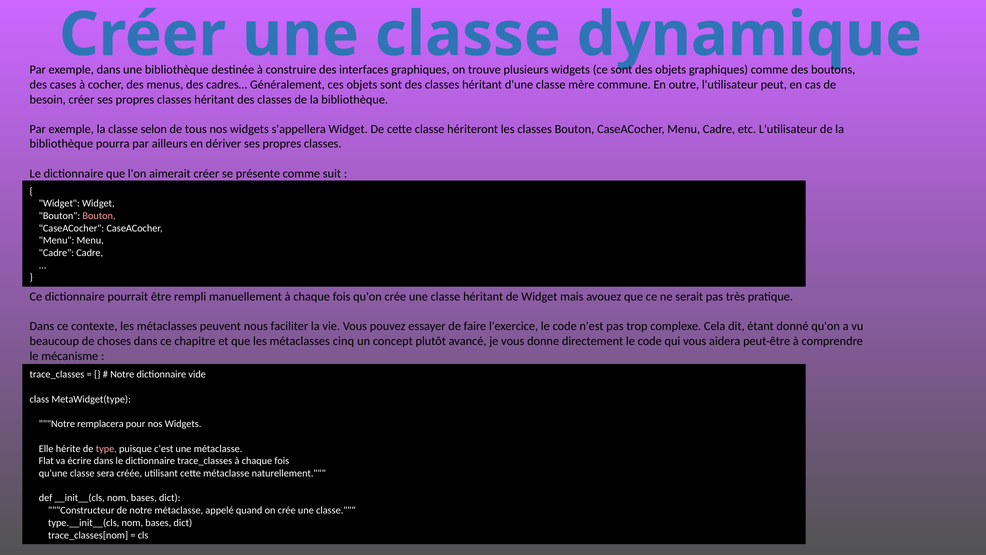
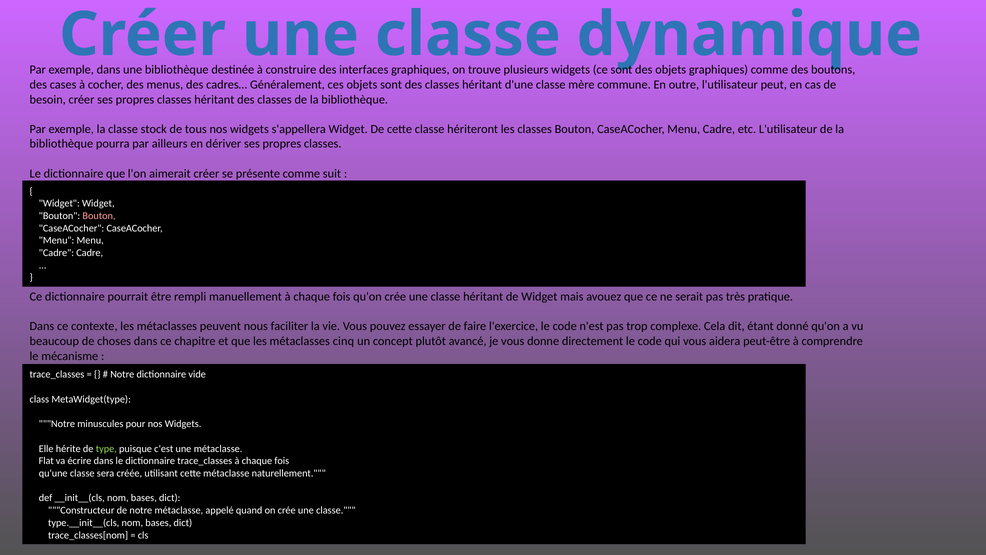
selon: selon -> stock
remplacera: remplacera -> minuscules
type colour: pink -> light green
